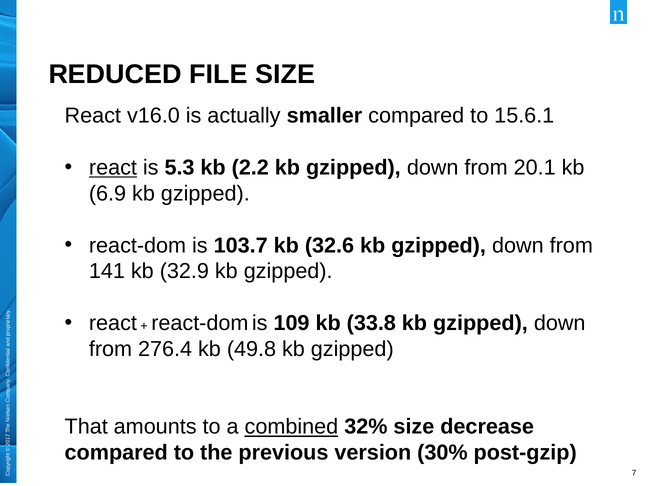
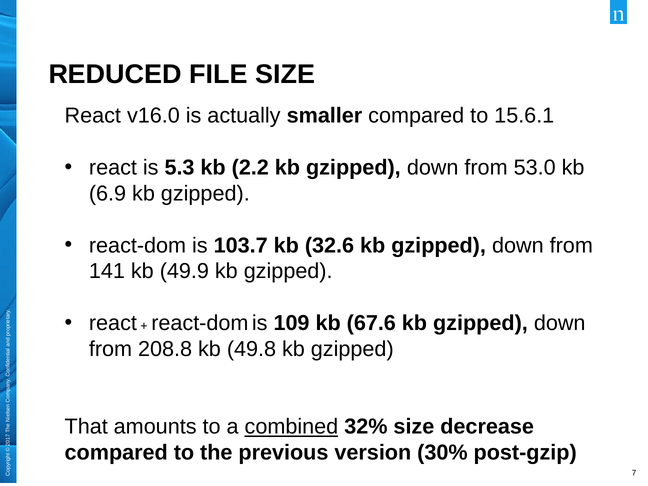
react at (113, 168) underline: present -> none
20.1: 20.1 -> 53.0
32.9: 32.9 -> 49.9
33.8: 33.8 -> 67.6
276.4: 276.4 -> 208.8
